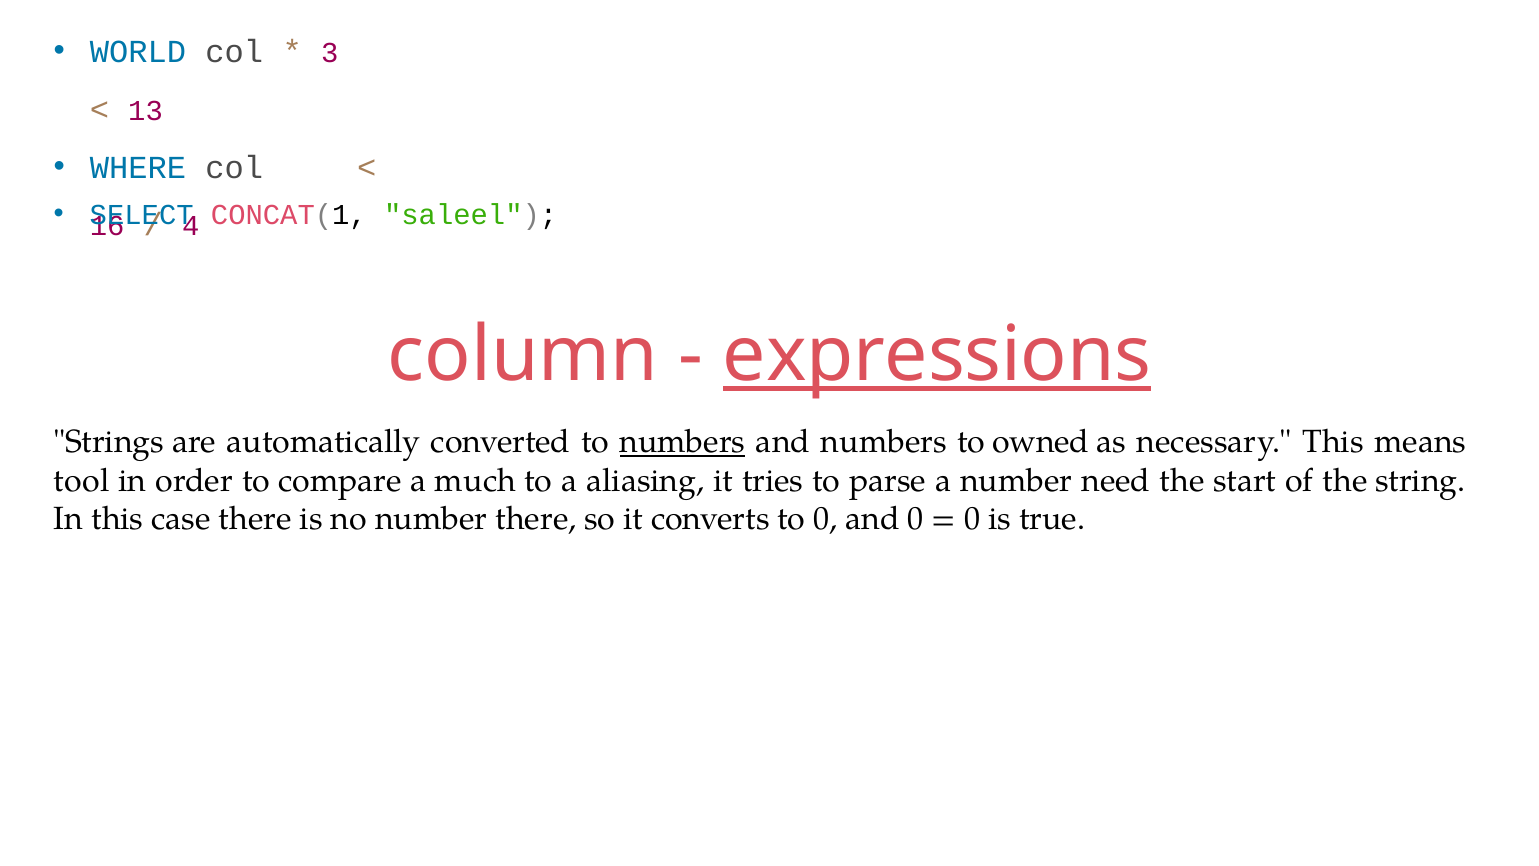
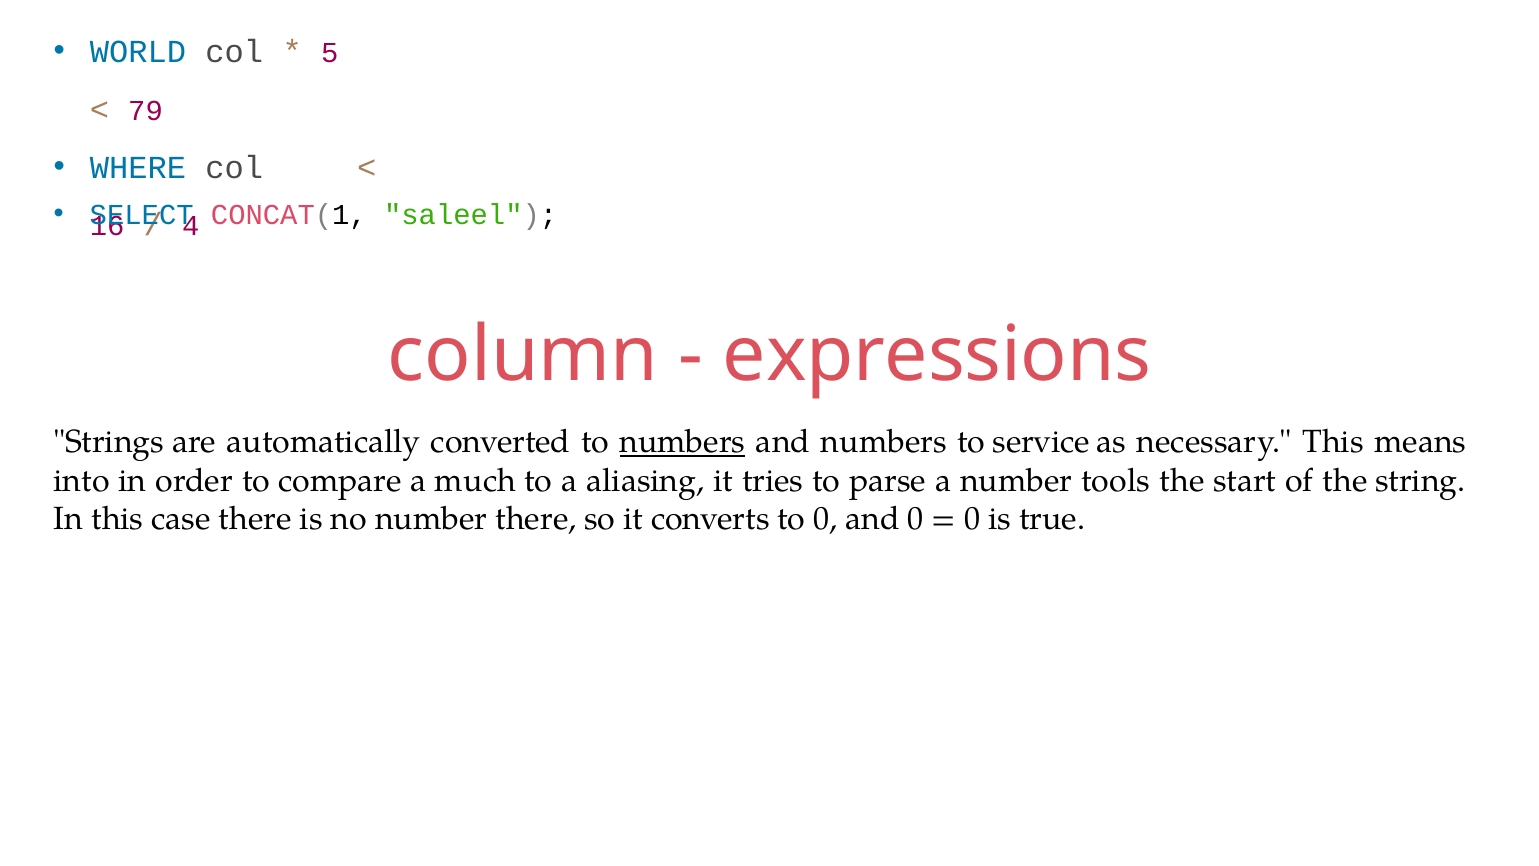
3: 3 -> 5
13: 13 -> 79
expressions underline: present -> none
owned: owned -> service
tool: tool -> into
need: need -> tools
